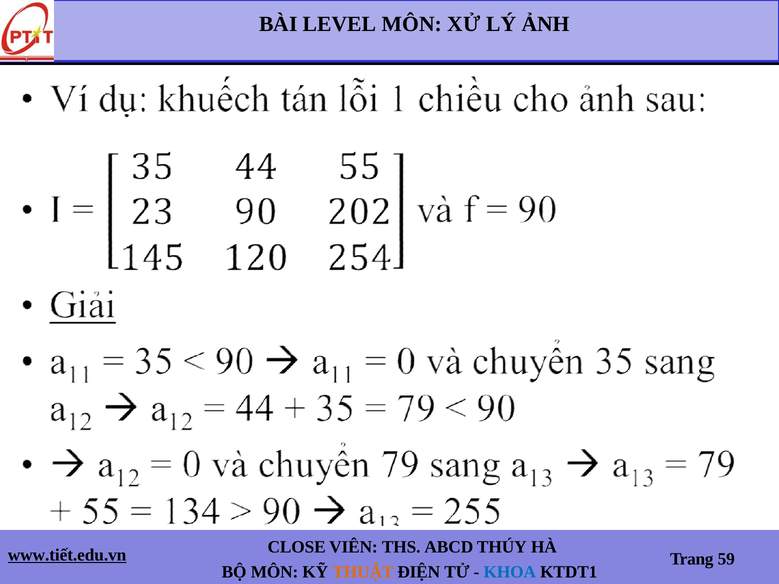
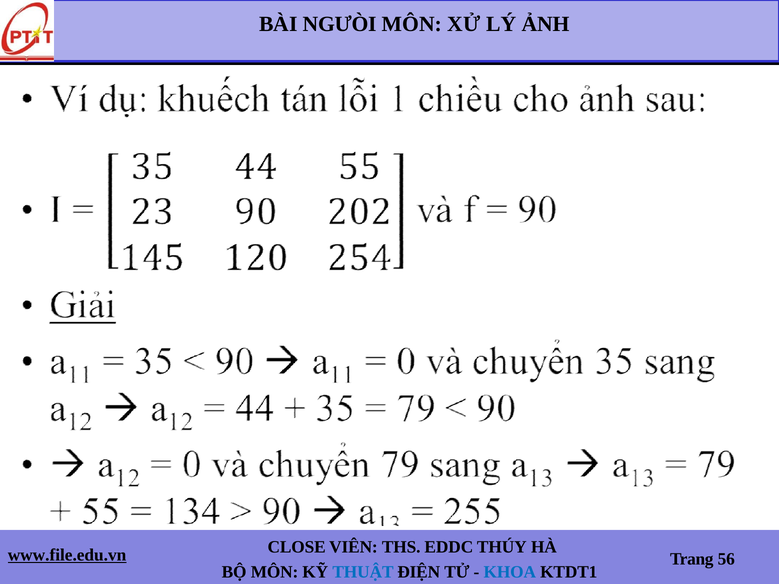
LEVEL: LEVEL -> NGƯÒI
ABCD: ABCD -> EDDC
www.tiết.edu.vn: www.tiết.edu.vn -> www.file.edu.vn
59: 59 -> 56
THUẬT colour: orange -> blue
